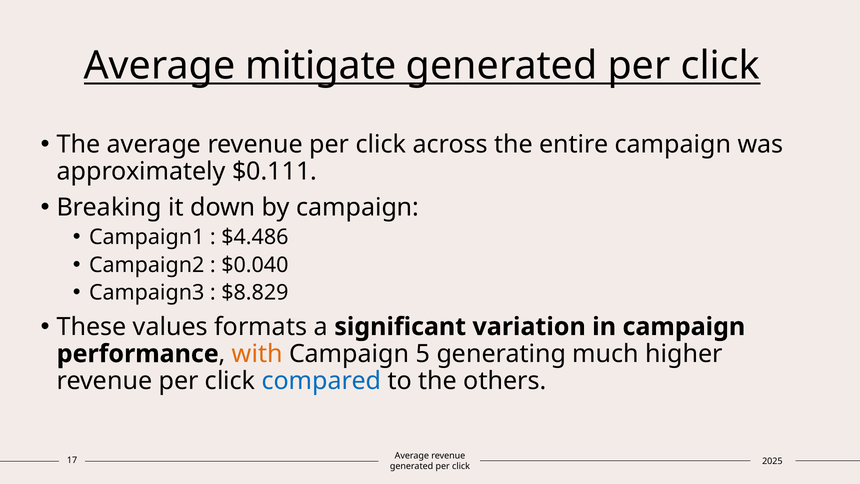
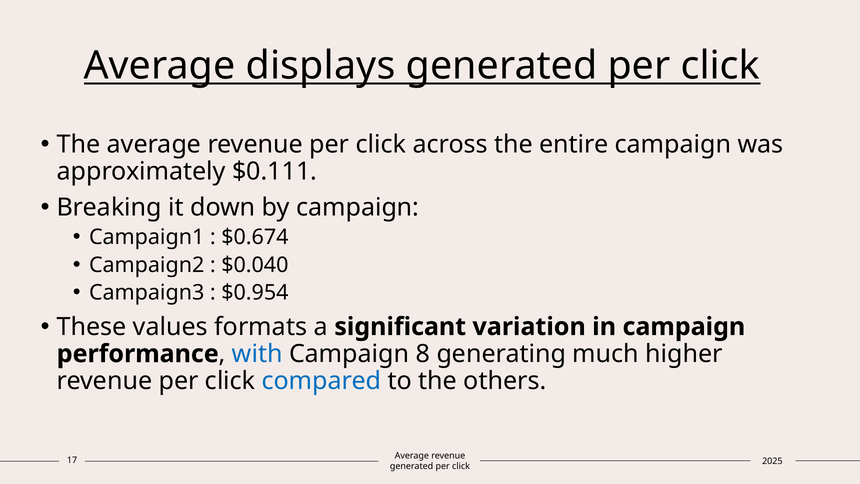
mitigate: mitigate -> displays
$4.486: $4.486 -> $0.674
$8.829: $8.829 -> $0.954
with colour: orange -> blue
5: 5 -> 8
